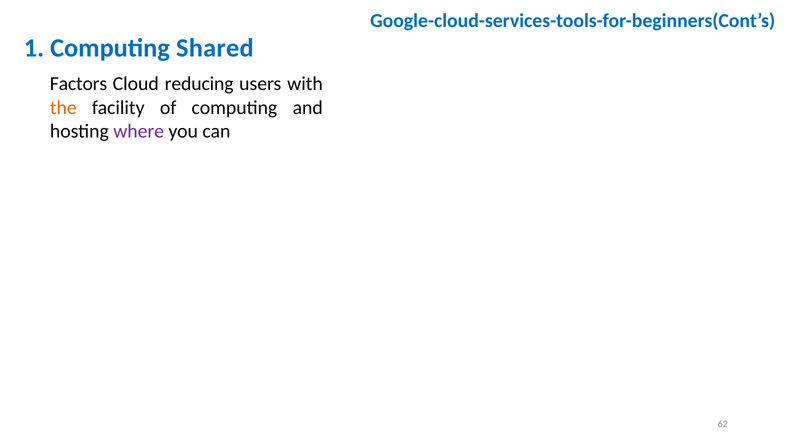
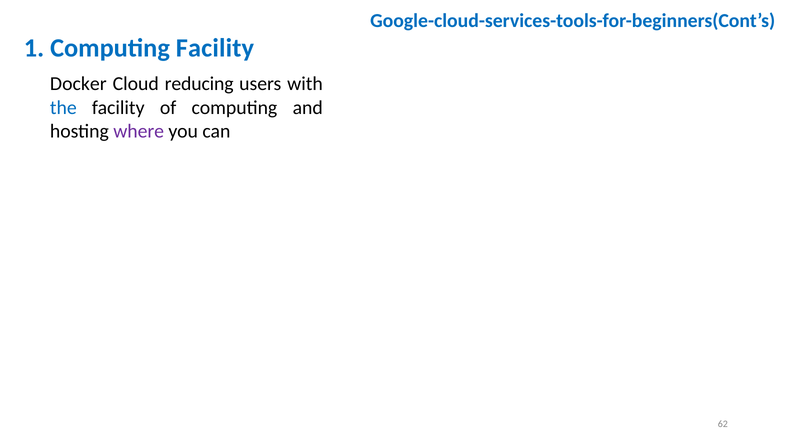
Computing Shared: Shared -> Facility
Factors: Factors -> Docker
the colour: orange -> blue
